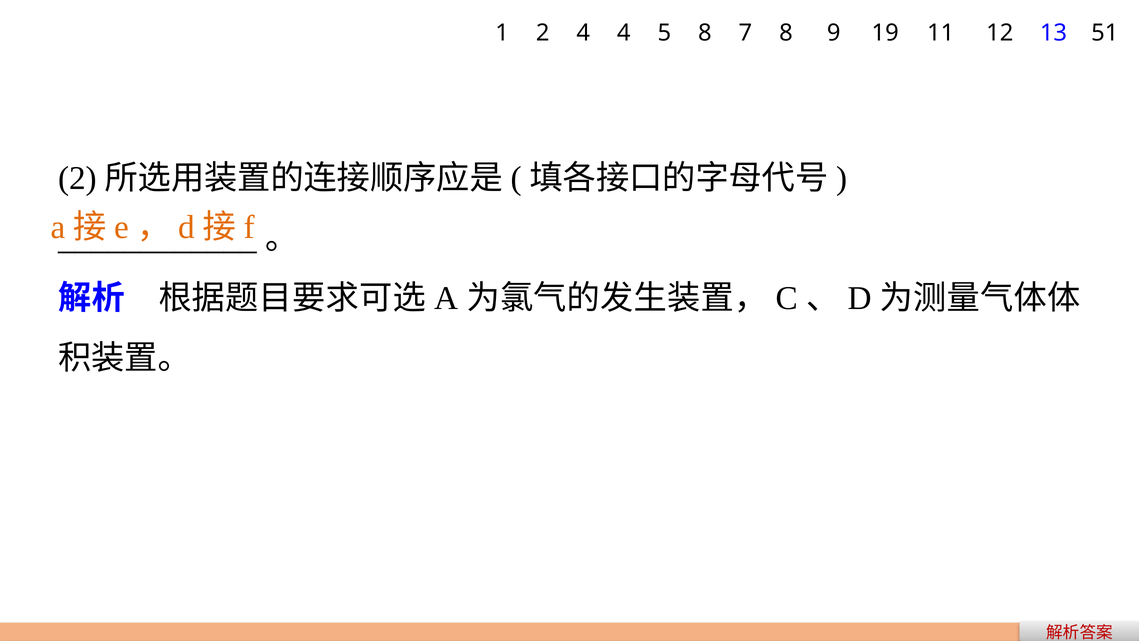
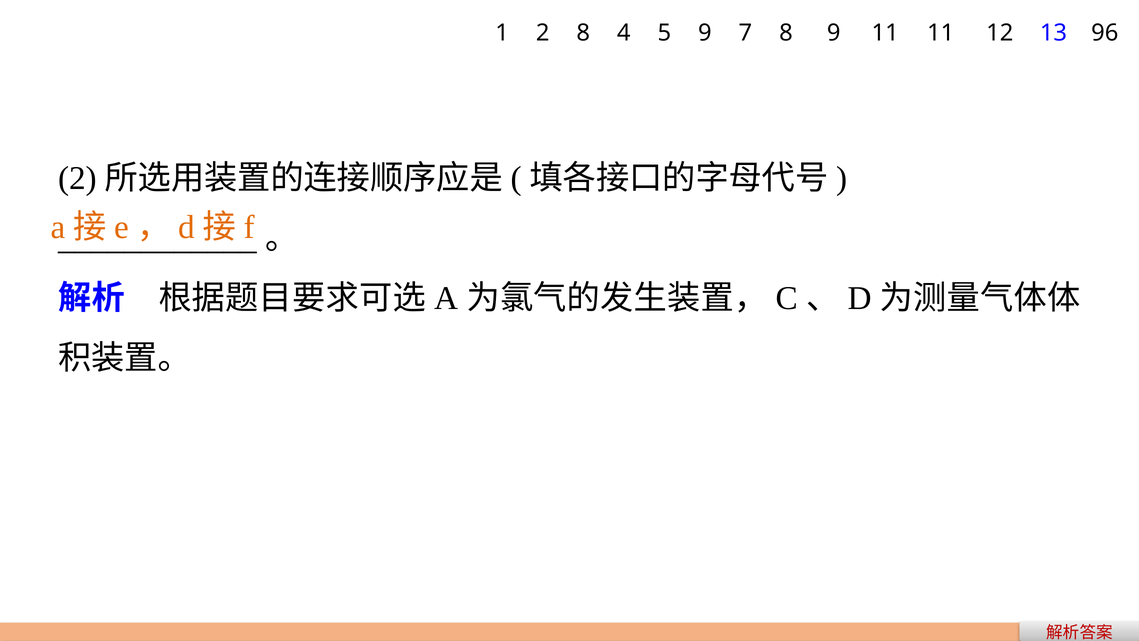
2 4: 4 -> 8
5 8: 8 -> 9
9 19: 19 -> 11
51: 51 -> 96
